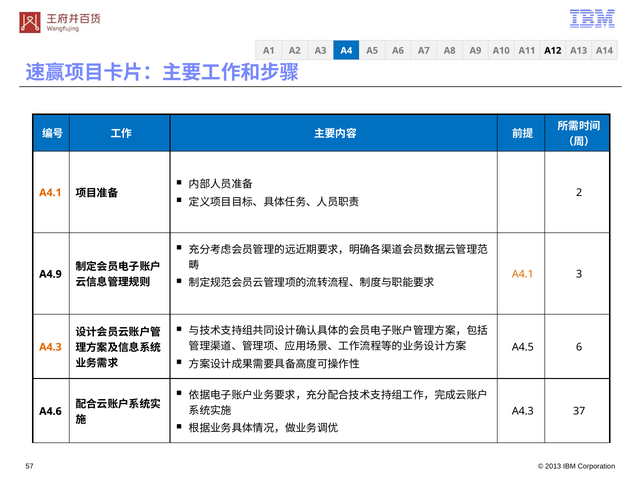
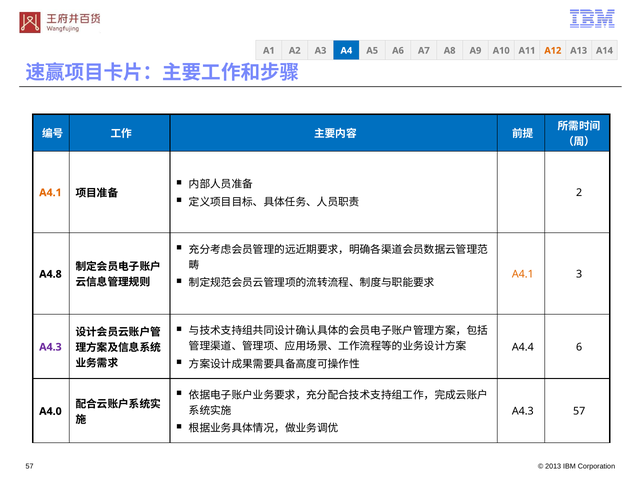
A12 colour: black -> orange
A4.9: A4.9 -> A4.8
A4.5: A4.5 -> A4.4
A4.3 at (50, 347) colour: orange -> purple
A4.3 37: 37 -> 57
A4.6: A4.6 -> A4.0
